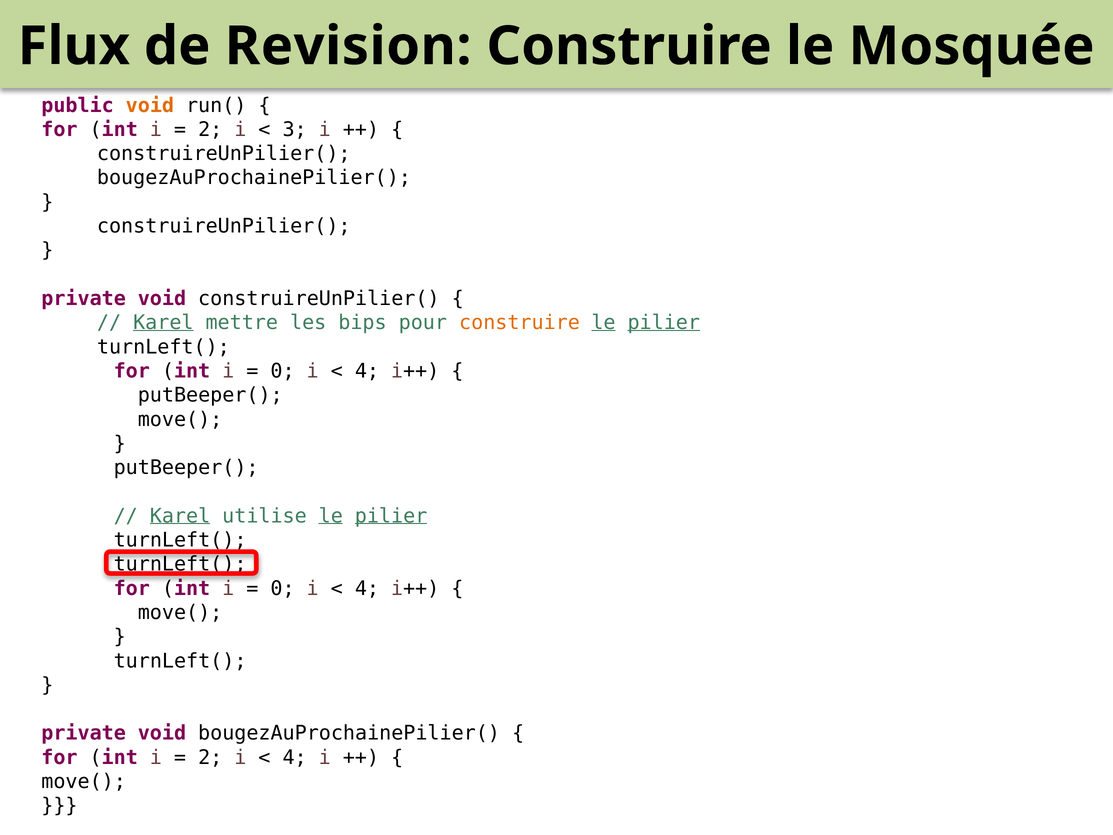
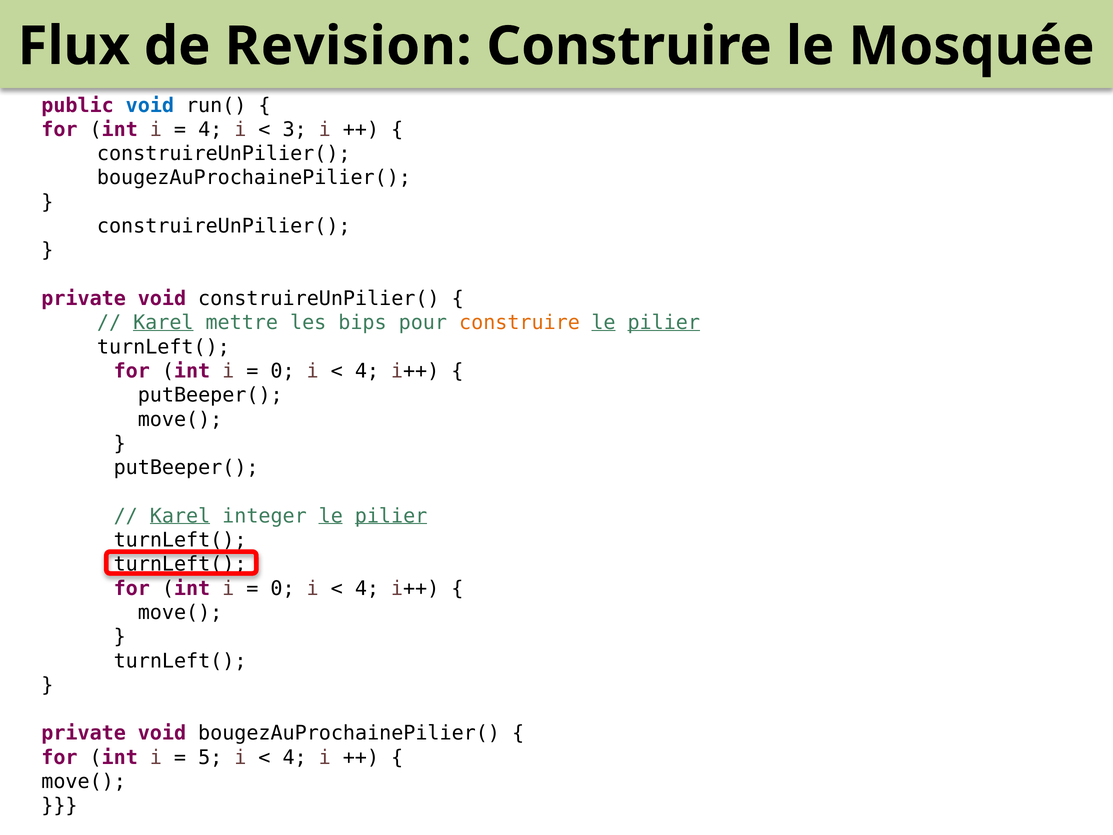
void at (150, 105) colour: orange -> blue
2 at (210, 130): 2 -> 4
utilise: utilise -> integer
2 at (210, 757): 2 -> 5
